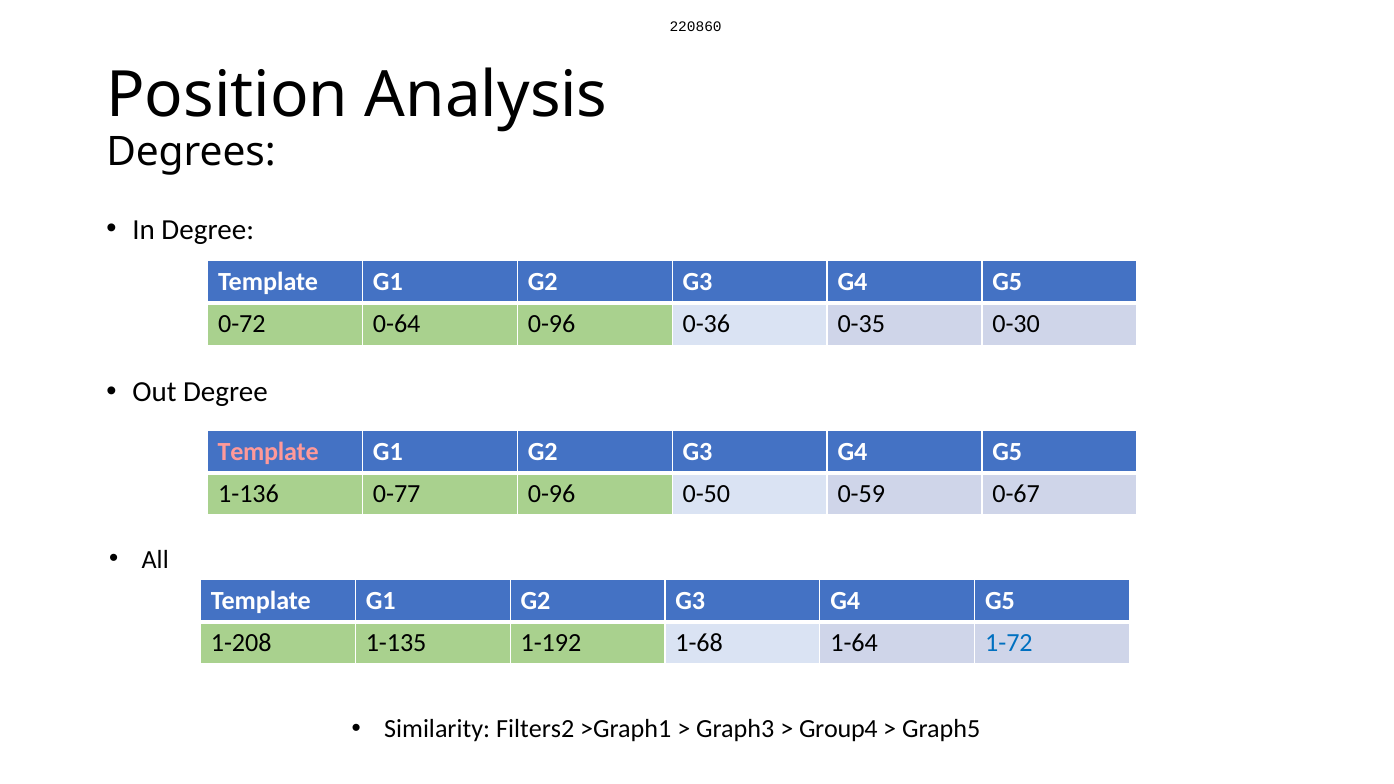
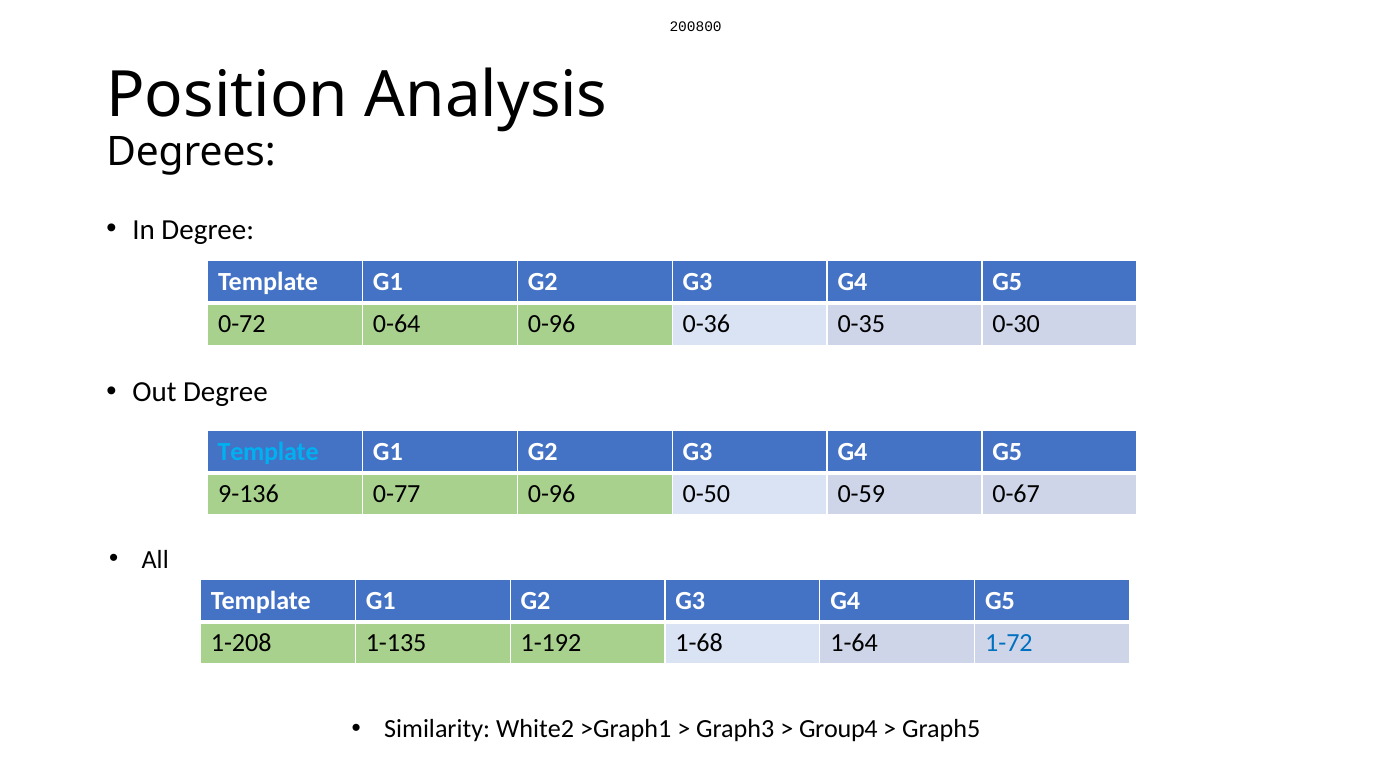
220860: 220860 -> 200800
Template at (268, 452) colour: pink -> light blue
1-136: 1-136 -> 9-136
Filters2: Filters2 -> White2
